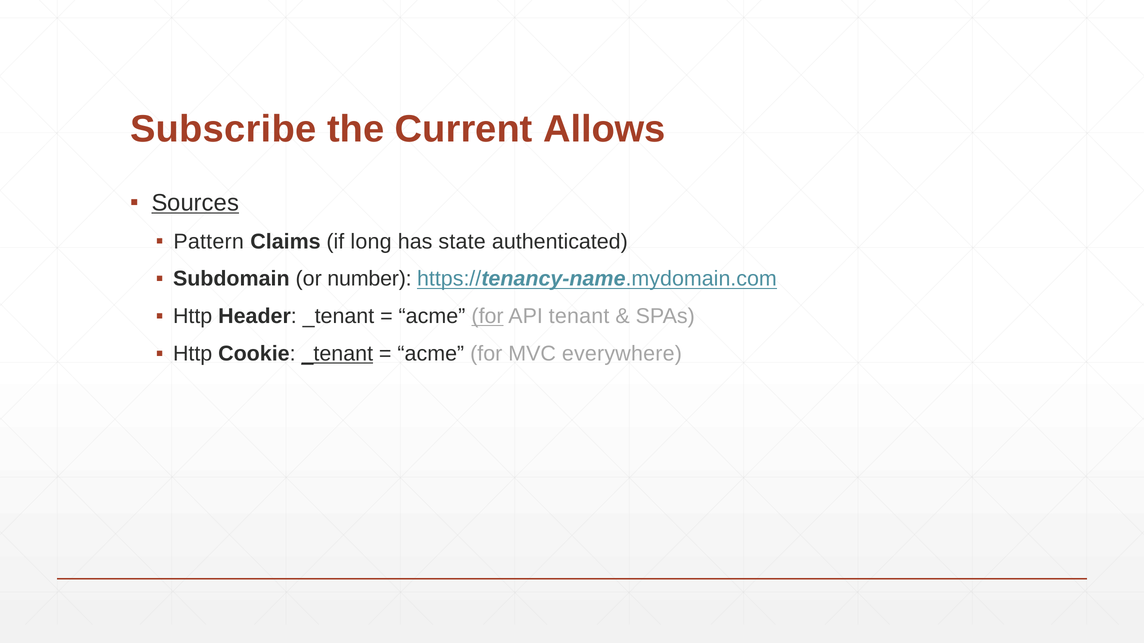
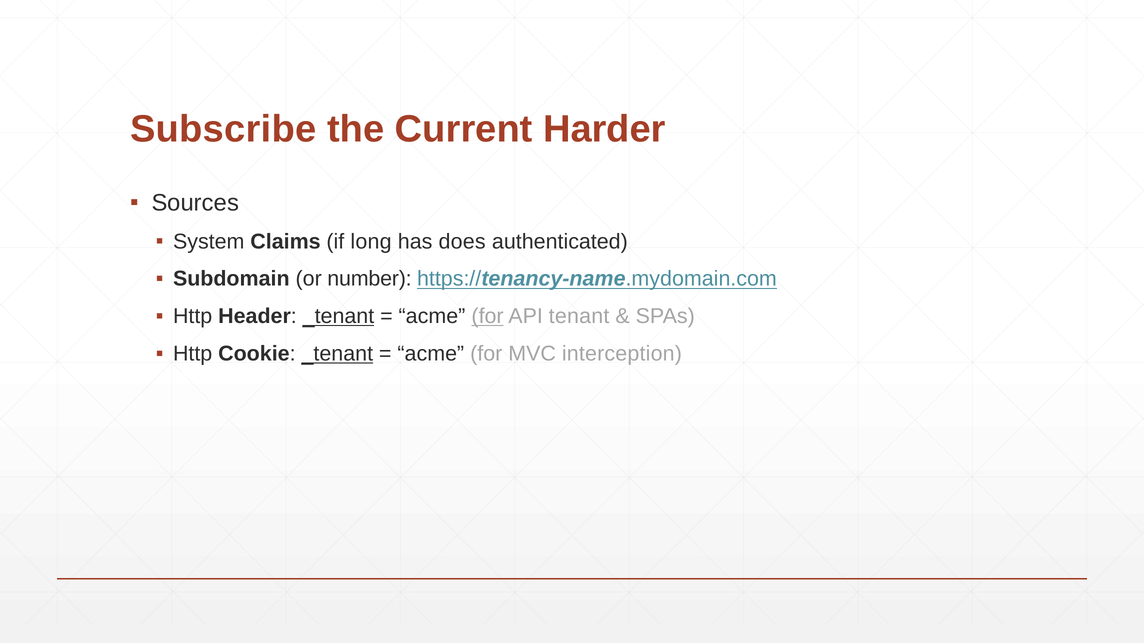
Allows: Allows -> Harder
Sources underline: present -> none
Pattern: Pattern -> System
state: state -> does
_tenant at (338, 317) underline: none -> present
everywhere: everywhere -> interception
